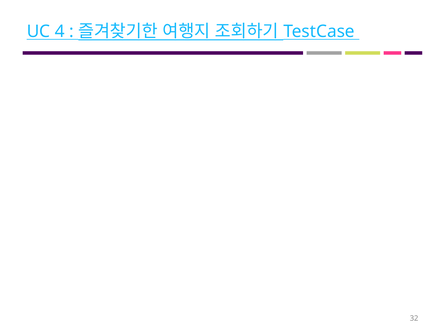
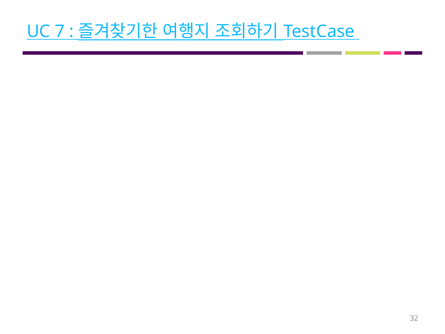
4: 4 -> 7
